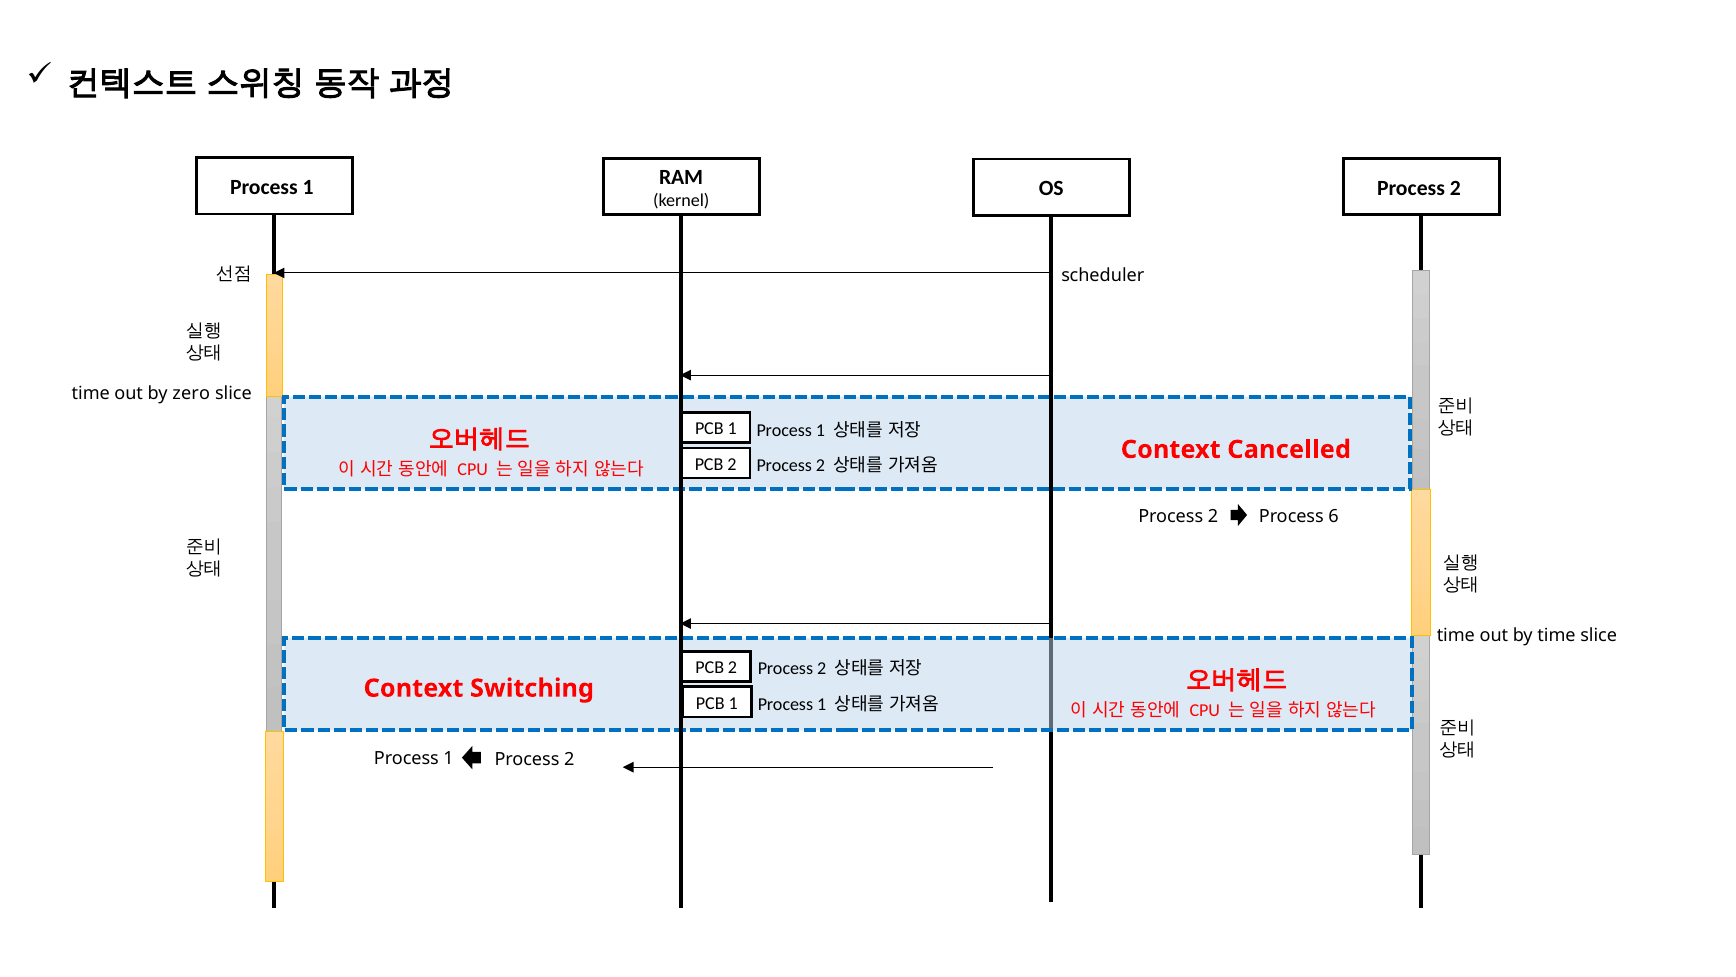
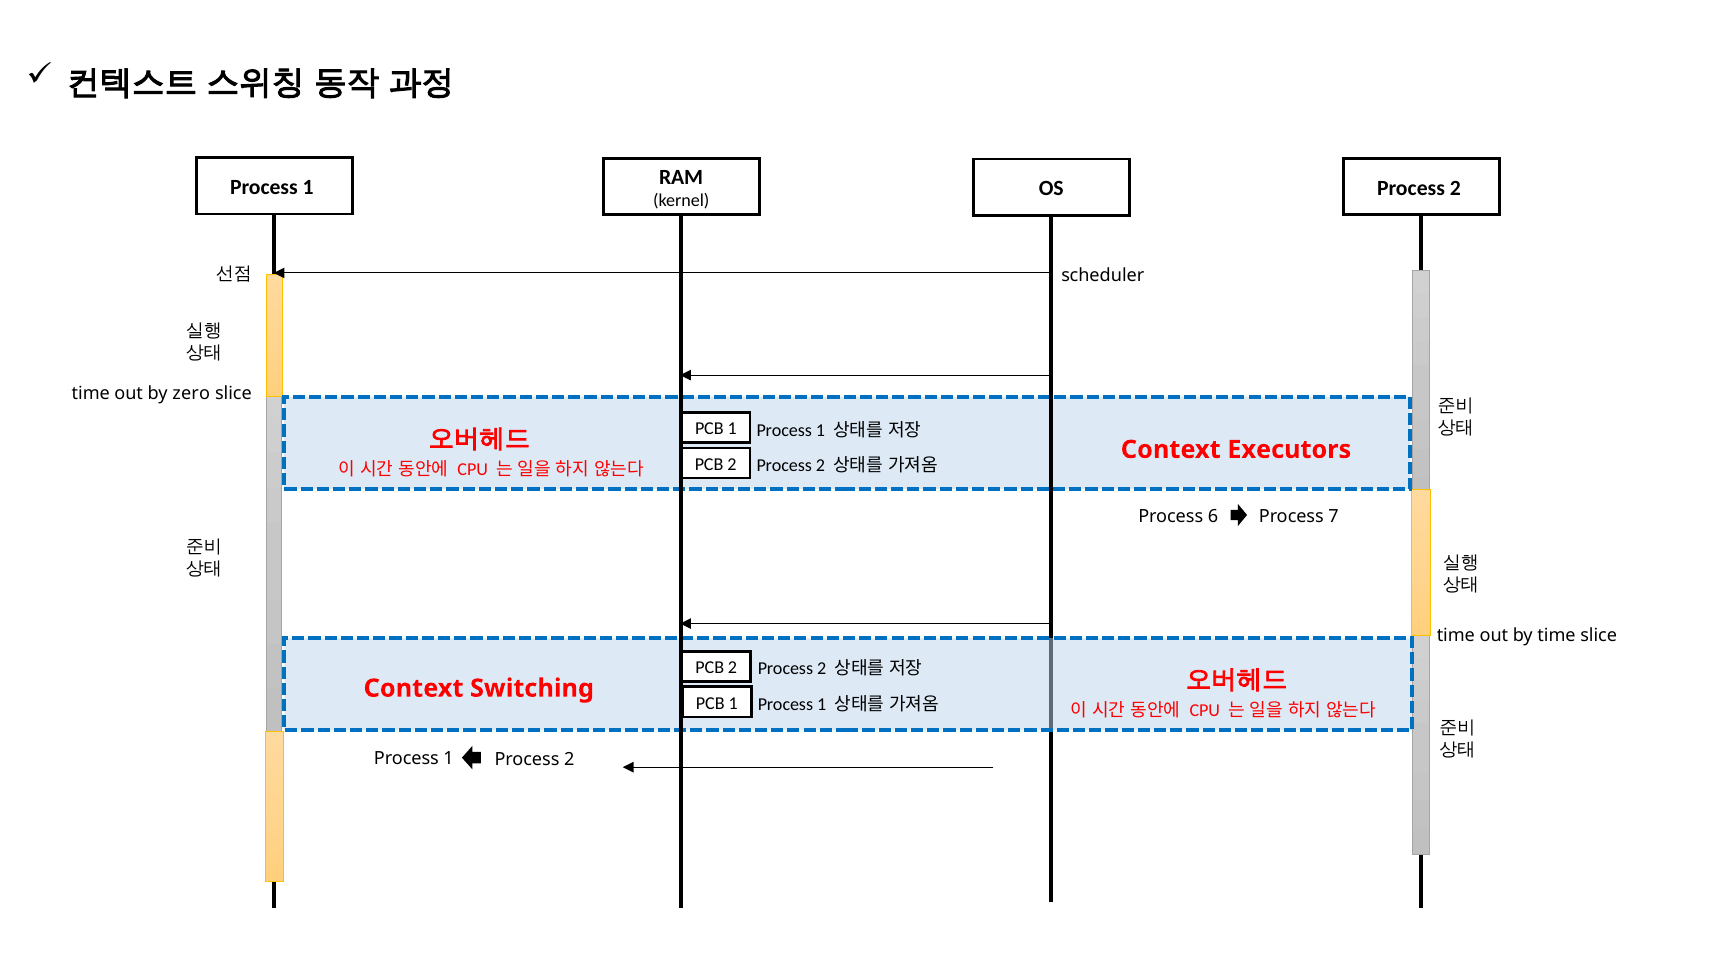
Cancelled: Cancelled -> Executors
2 at (1213, 516): 2 -> 6
6: 6 -> 7
